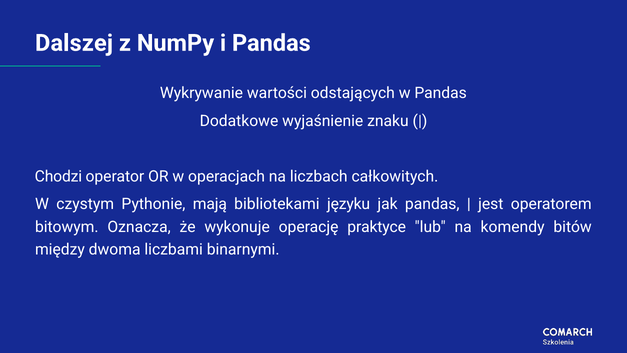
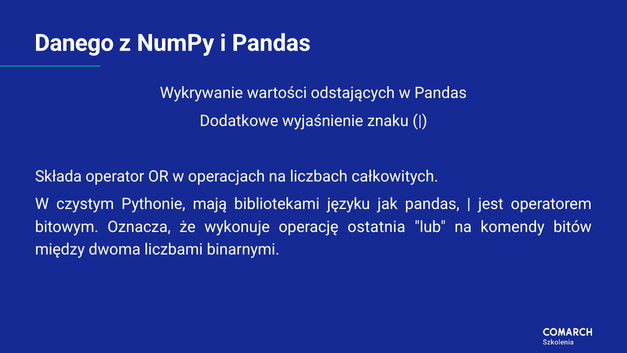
Dalszej: Dalszej -> Danego
Chodzi: Chodzi -> Składa
praktyce: praktyce -> ostatnia
